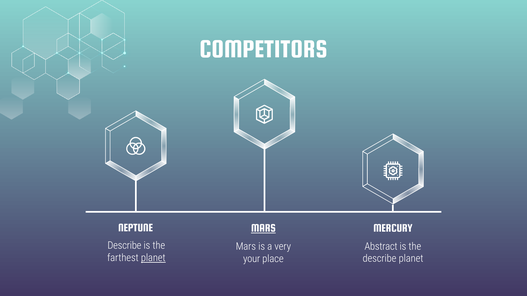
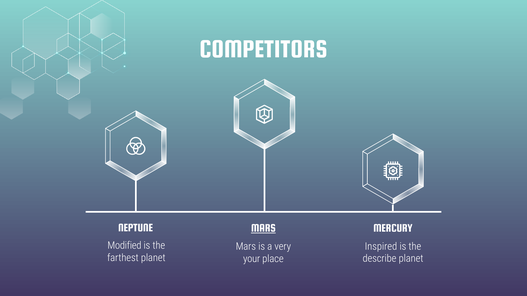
Describe at (124, 246): Describe -> Modified
Abstract: Abstract -> Inspired
planet at (153, 258) underline: present -> none
